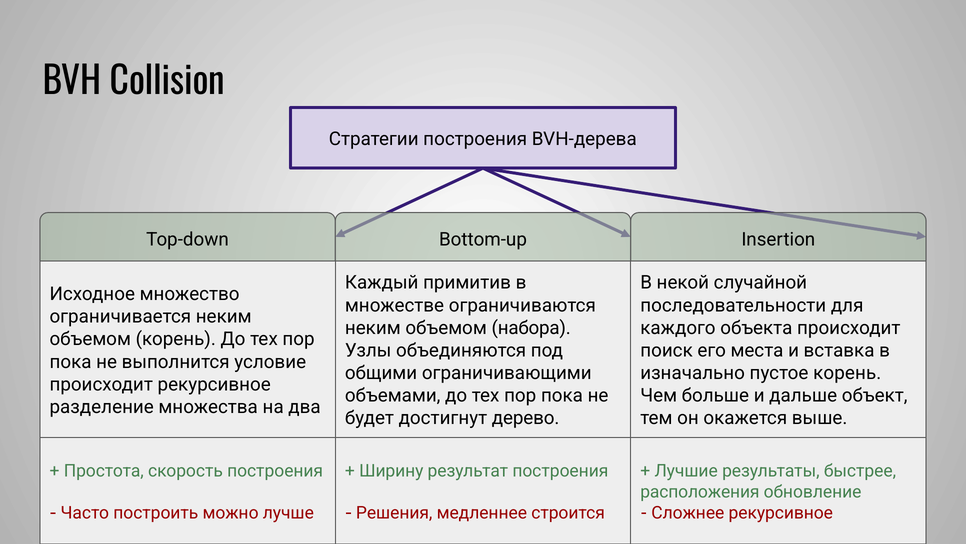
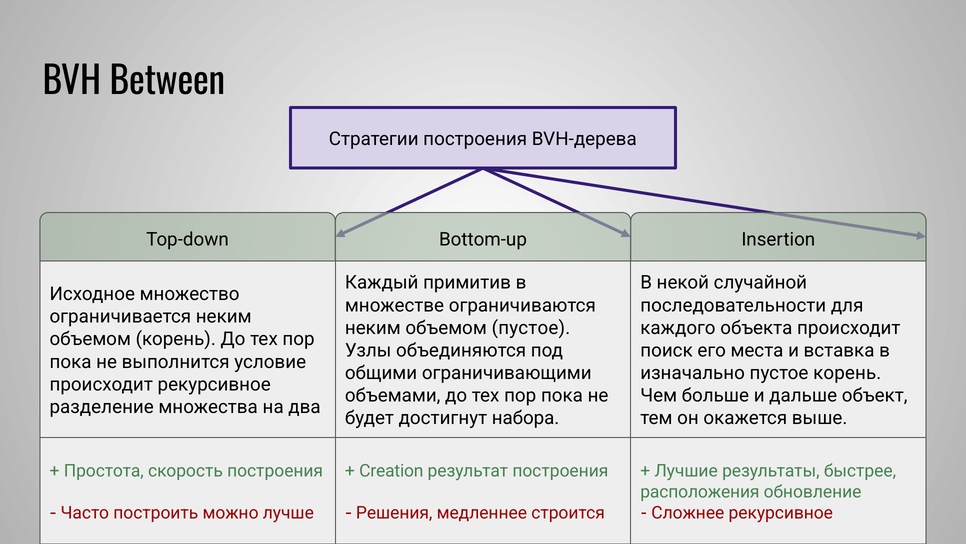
Collision: Collision -> Between
объемом набора: набора -> пустое
дерево: дерево -> набора
Ширину: Ширину -> Creation
